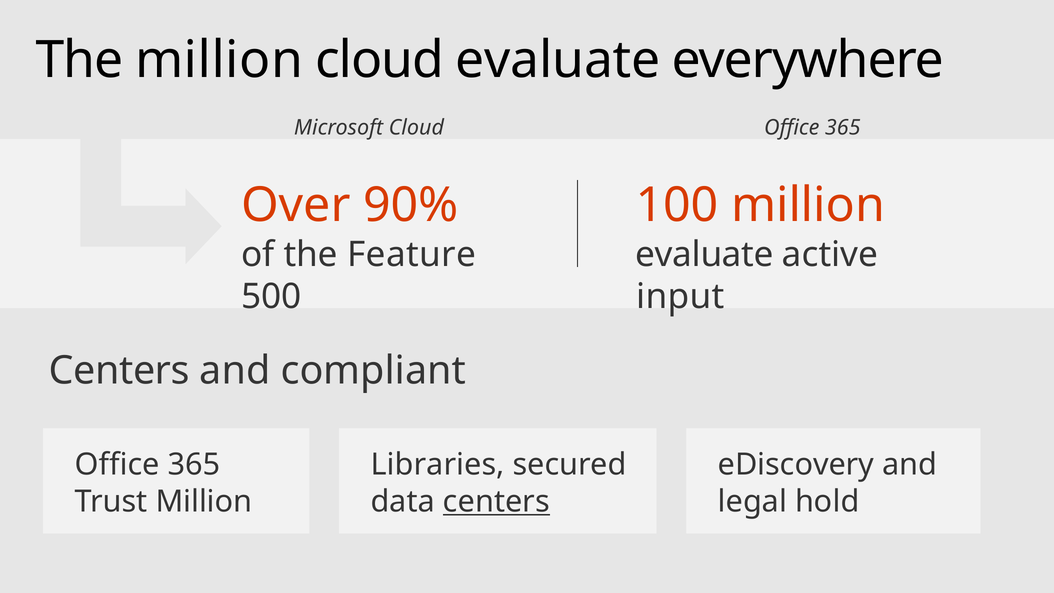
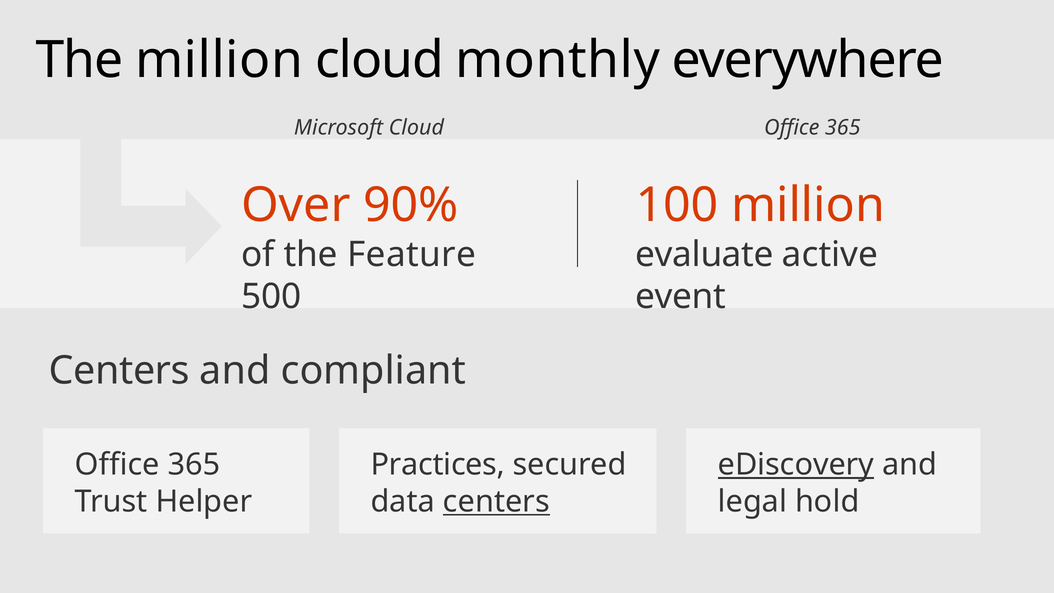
cloud evaluate: evaluate -> monthly
input: input -> event
Libraries: Libraries -> Practices
eDiscovery underline: none -> present
Trust Million: Million -> Helper
